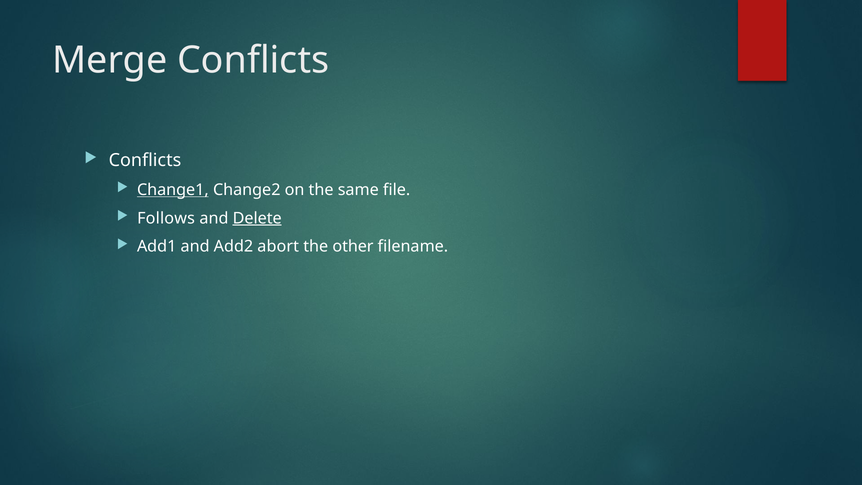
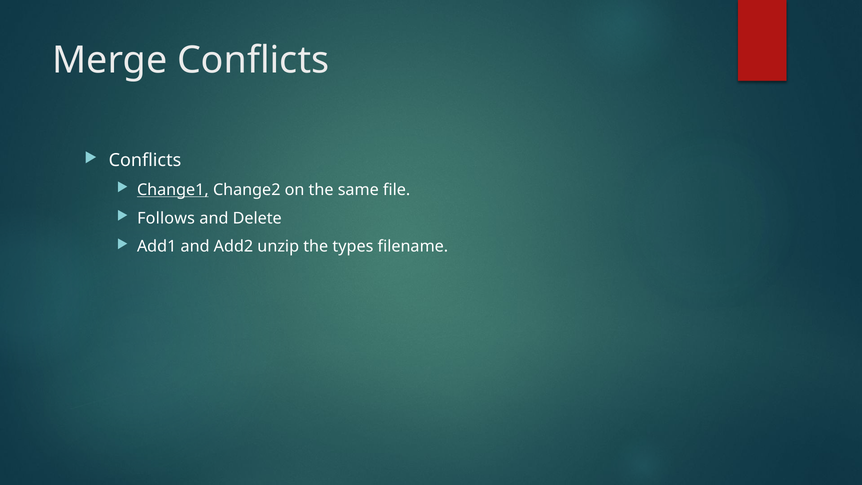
Delete underline: present -> none
abort: abort -> unzip
other: other -> types
